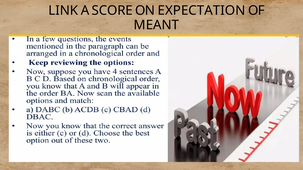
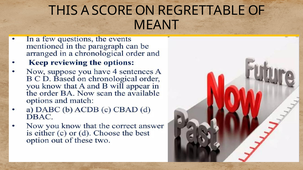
LINK: LINK -> THIS
EXPECTATION: EXPECTATION -> REGRETTABLE
